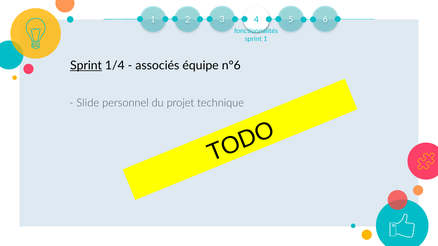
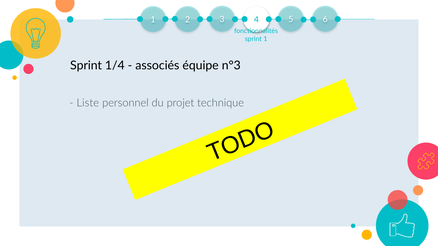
Sprint at (86, 66) underline: present -> none
n°6: n°6 -> n°3
Slide: Slide -> Liste
